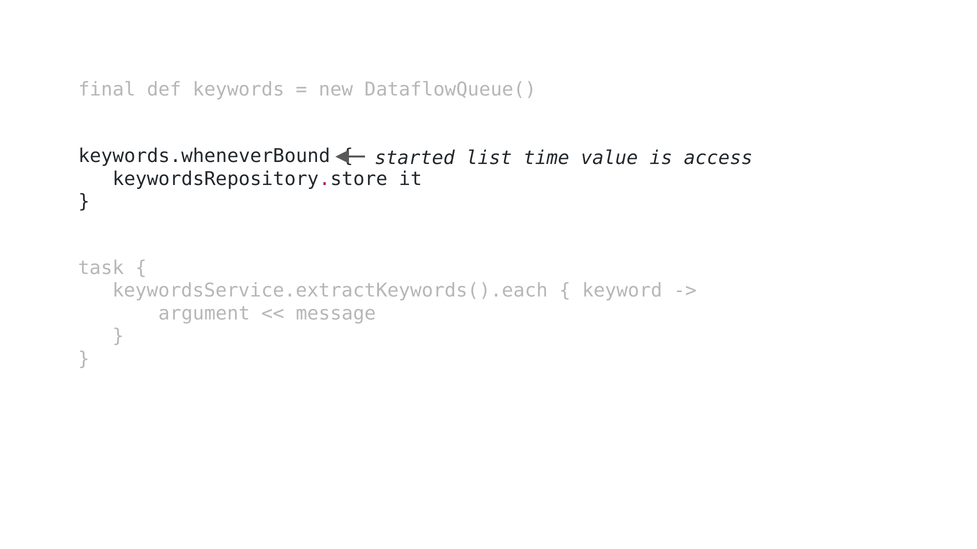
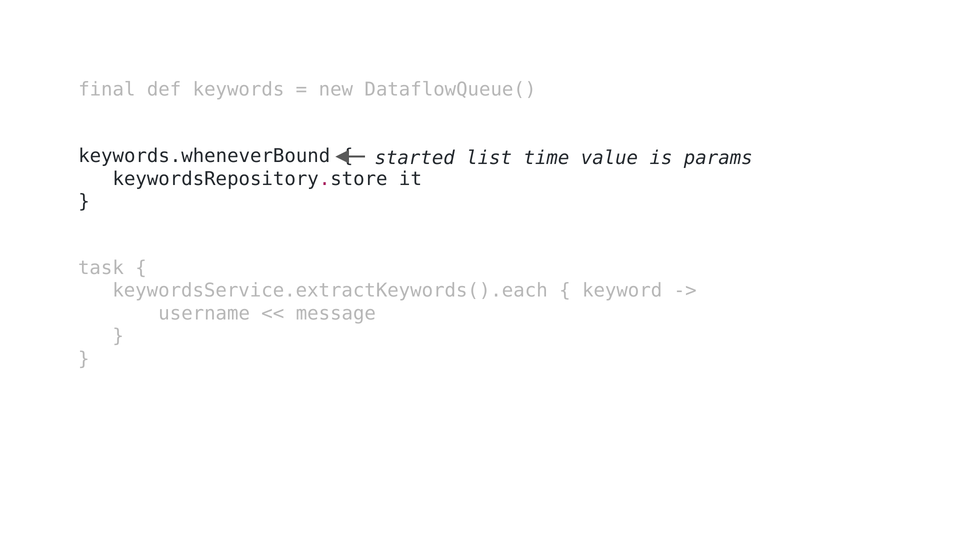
access: access -> params
argument: argument -> username
